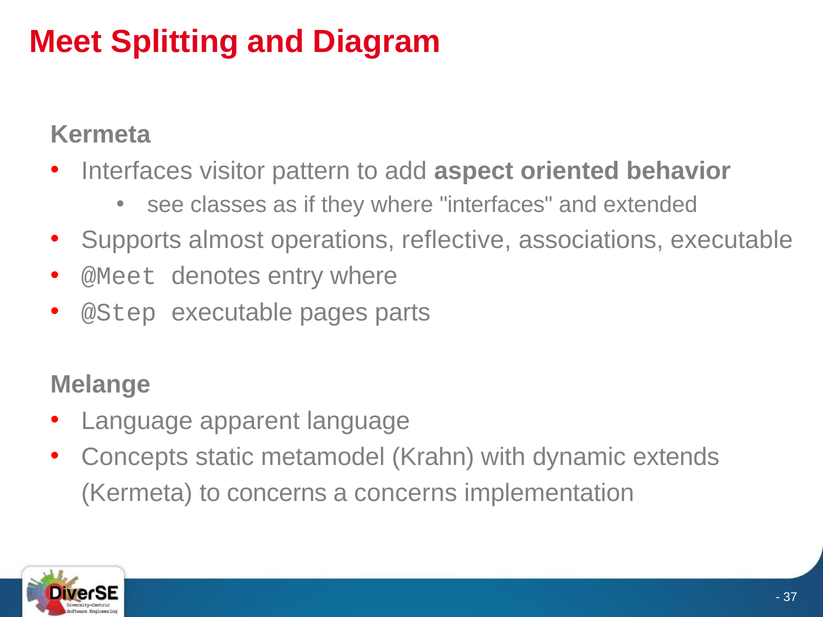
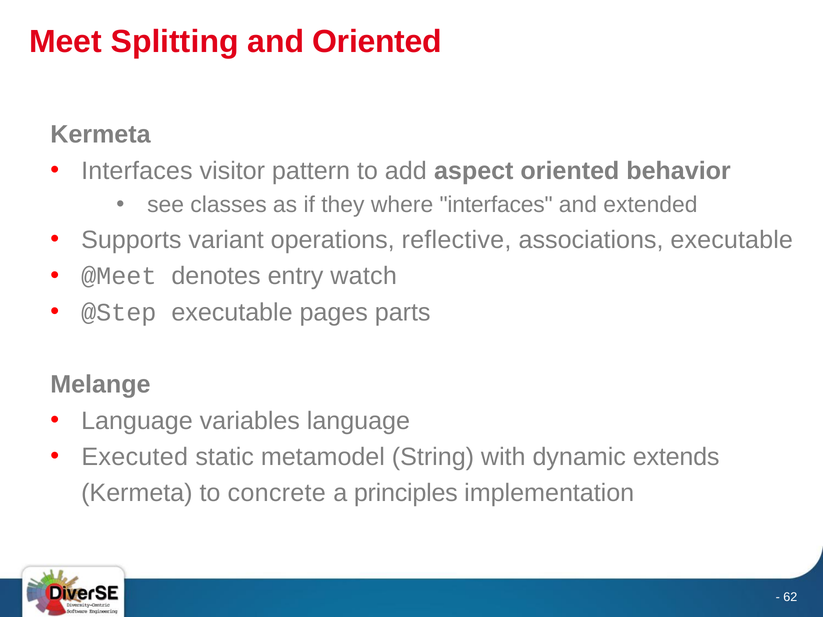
and Diagram: Diagram -> Oriented
almost: almost -> variant
entry where: where -> watch
apparent: apparent -> variables
Concepts: Concepts -> Executed
Krahn: Krahn -> String
to concerns: concerns -> concrete
a concerns: concerns -> principles
37: 37 -> 62
